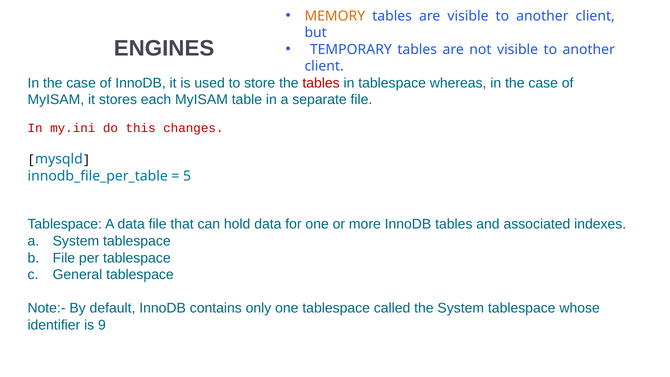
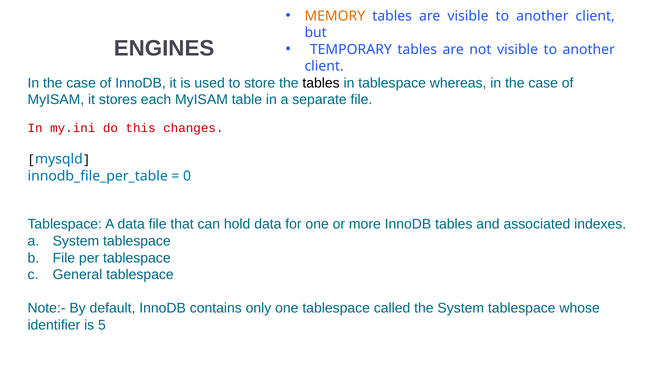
tables at (321, 83) colour: red -> black
5: 5 -> 0
9: 9 -> 5
